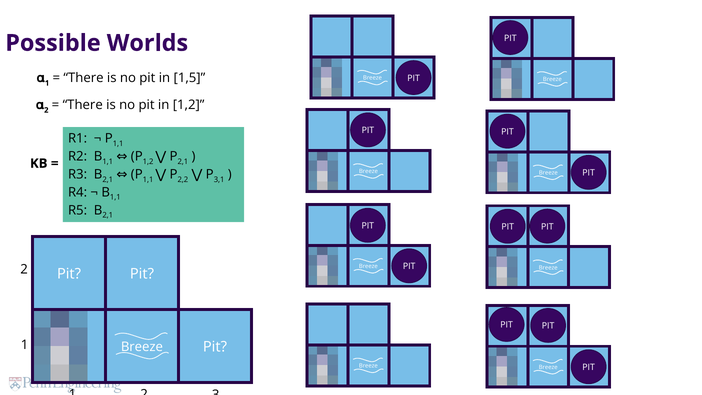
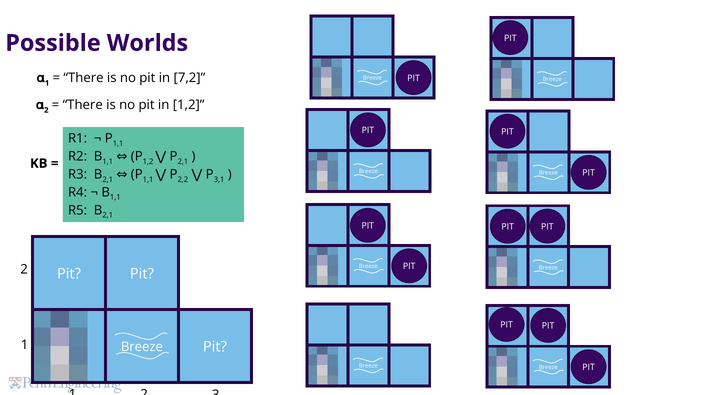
1,5: 1,5 -> 7,2
